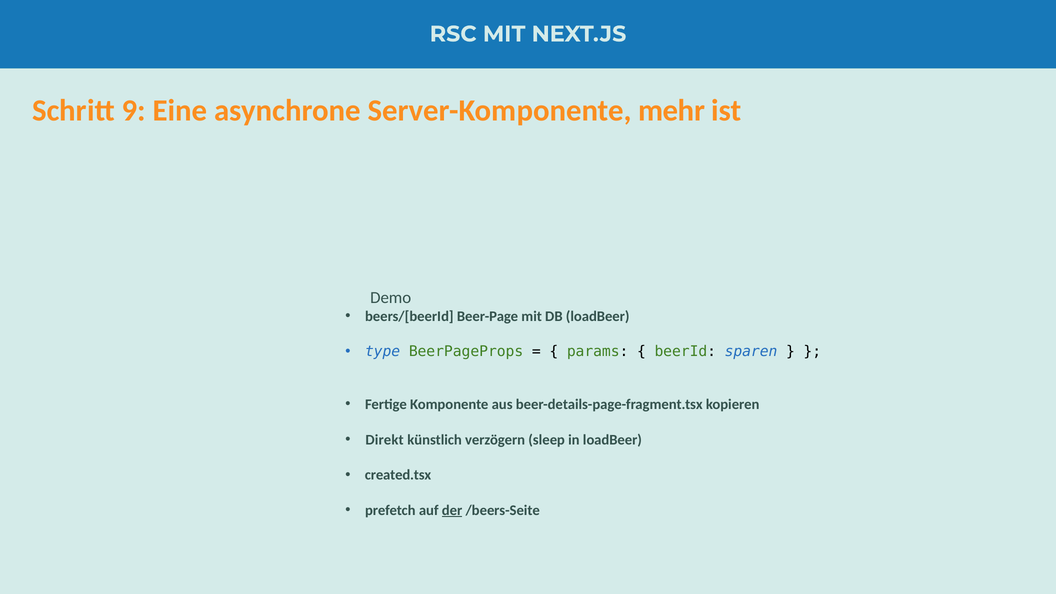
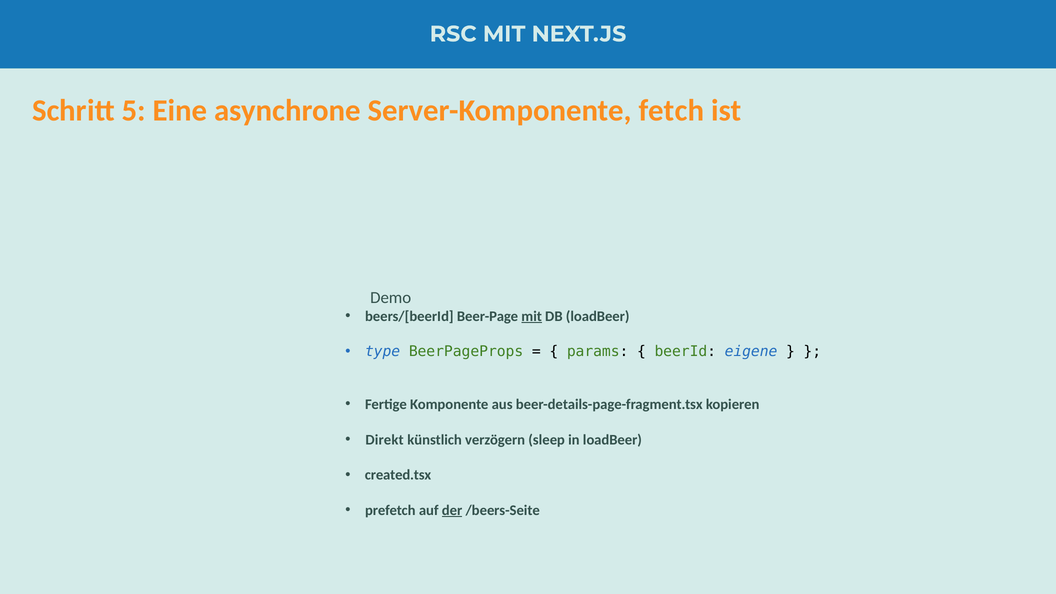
9: 9 -> 5
mehr: mehr -> fetch
mit at (532, 316) underline: none -> present
sparen: sparen -> eigene
